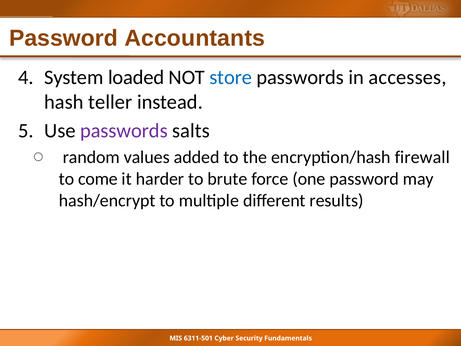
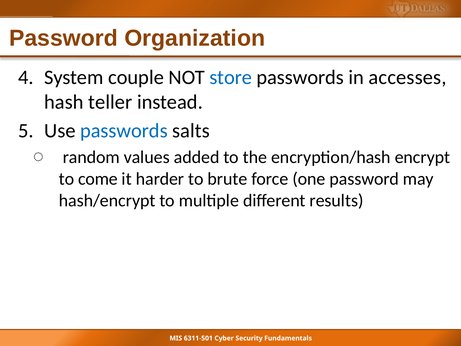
Accountants: Accountants -> Organization
loaded: loaded -> couple
passwords at (124, 131) colour: purple -> blue
firewall: firewall -> encrypt
